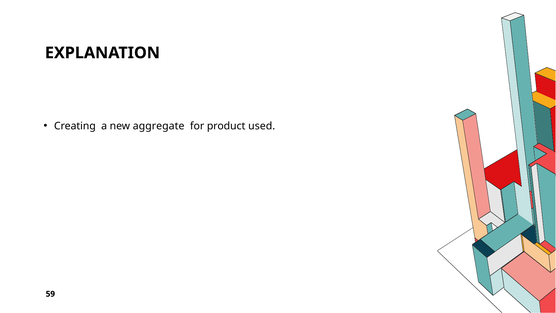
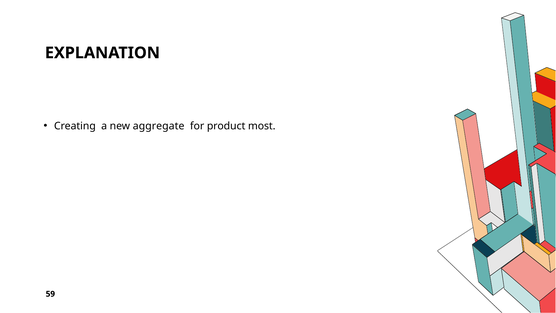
used: used -> most
